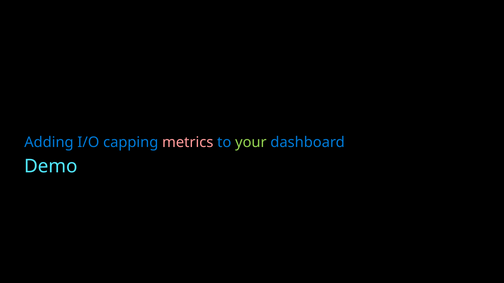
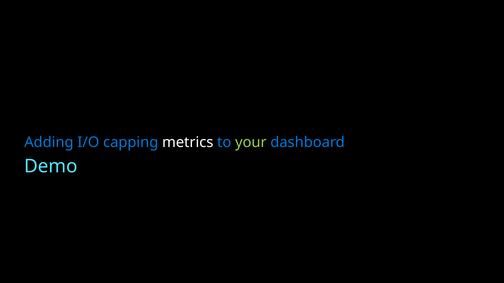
metrics colour: pink -> white
